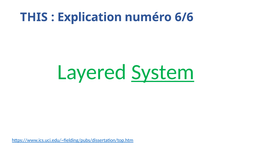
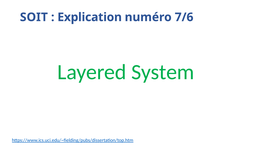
THIS: THIS -> SOIT
6/6: 6/6 -> 7/6
System underline: present -> none
